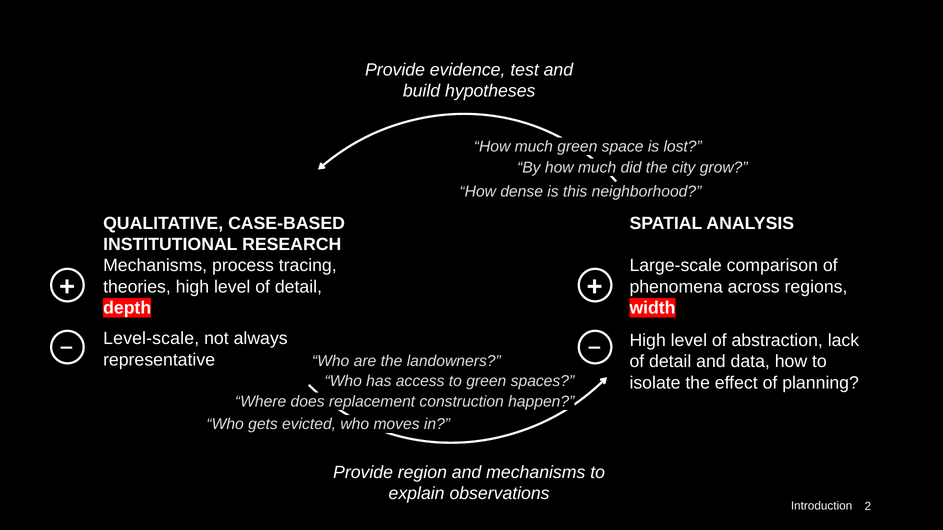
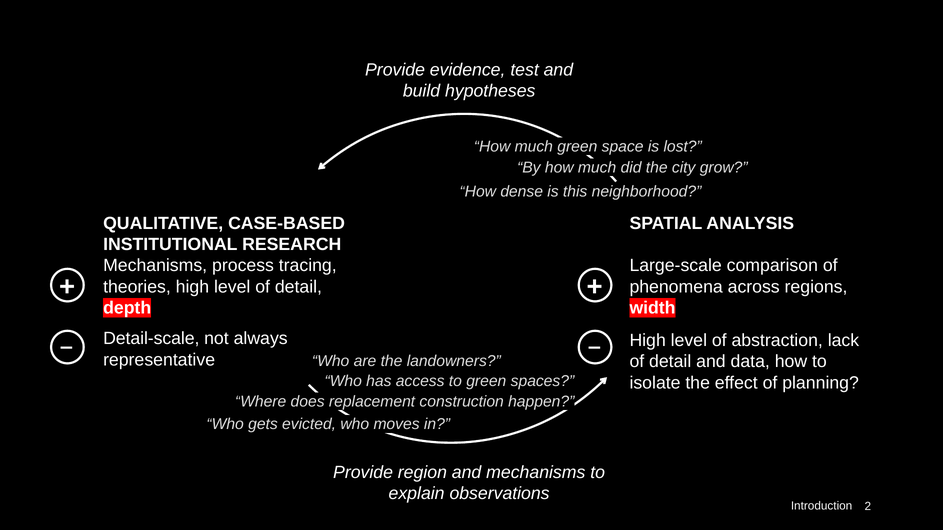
Level-scale: Level-scale -> Detail-scale
